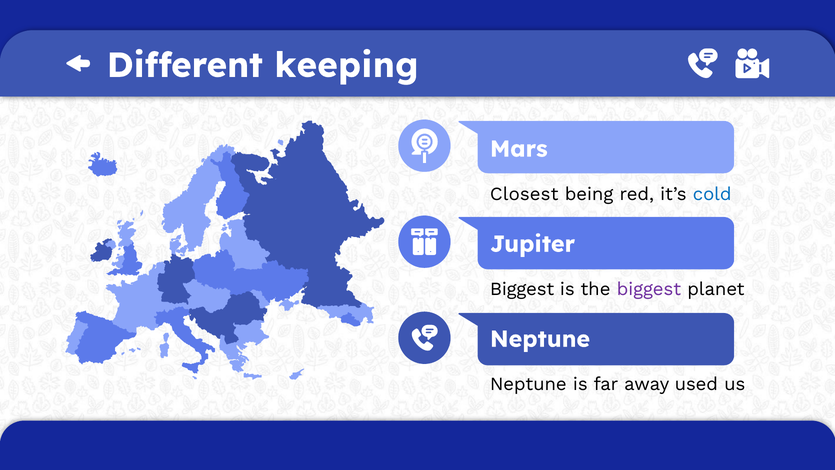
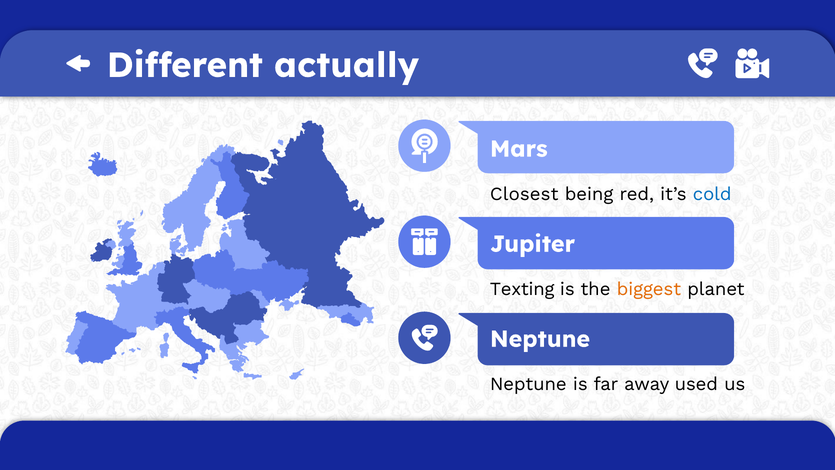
keeping: keeping -> actually
Biggest at (522, 289): Biggest -> Texting
biggest at (649, 289) colour: purple -> orange
